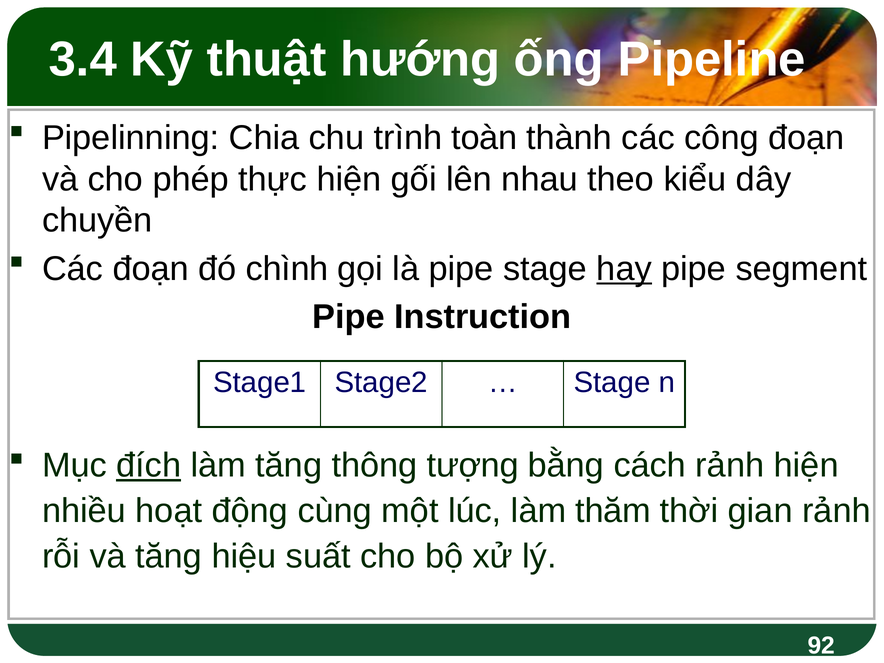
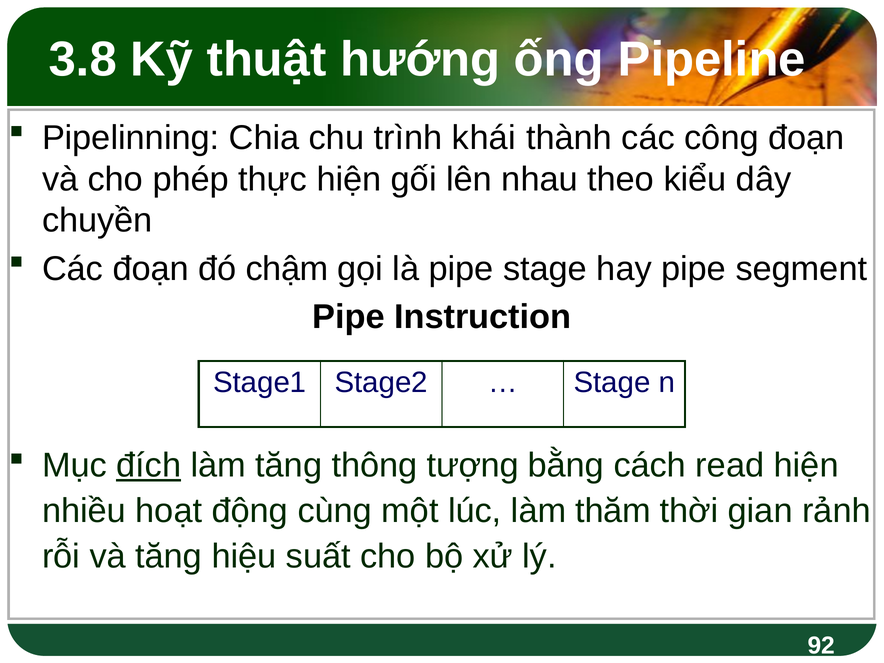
3.4: 3.4 -> 3.8
toàn: toàn -> khái
chình: chình -> chậm
hay underline: present -> none
cách rảnh: rảnh -> read
